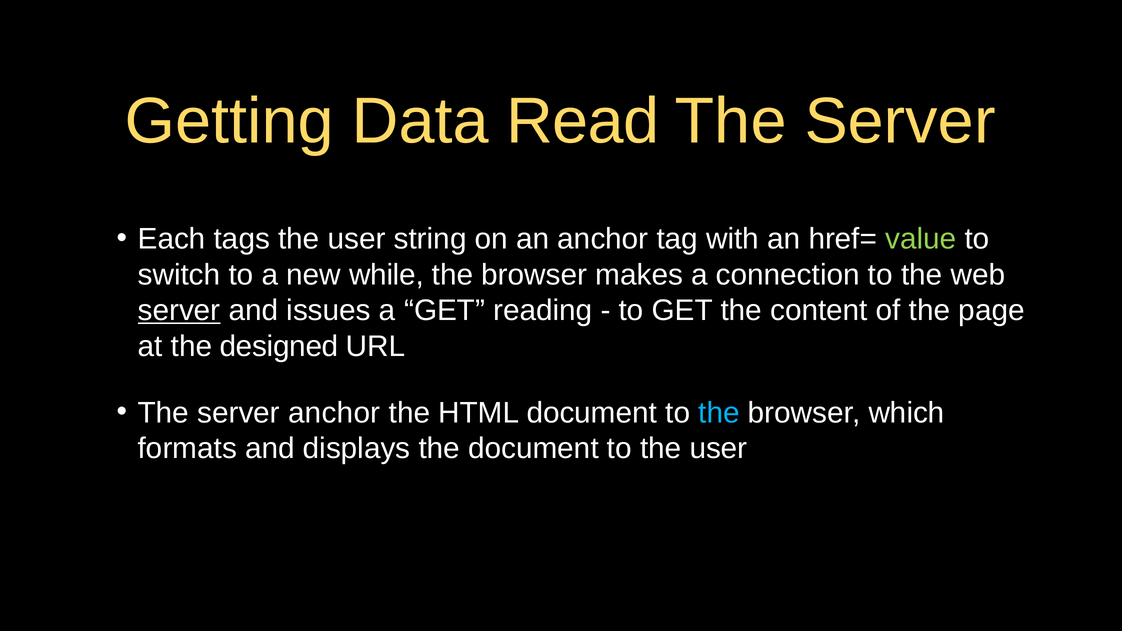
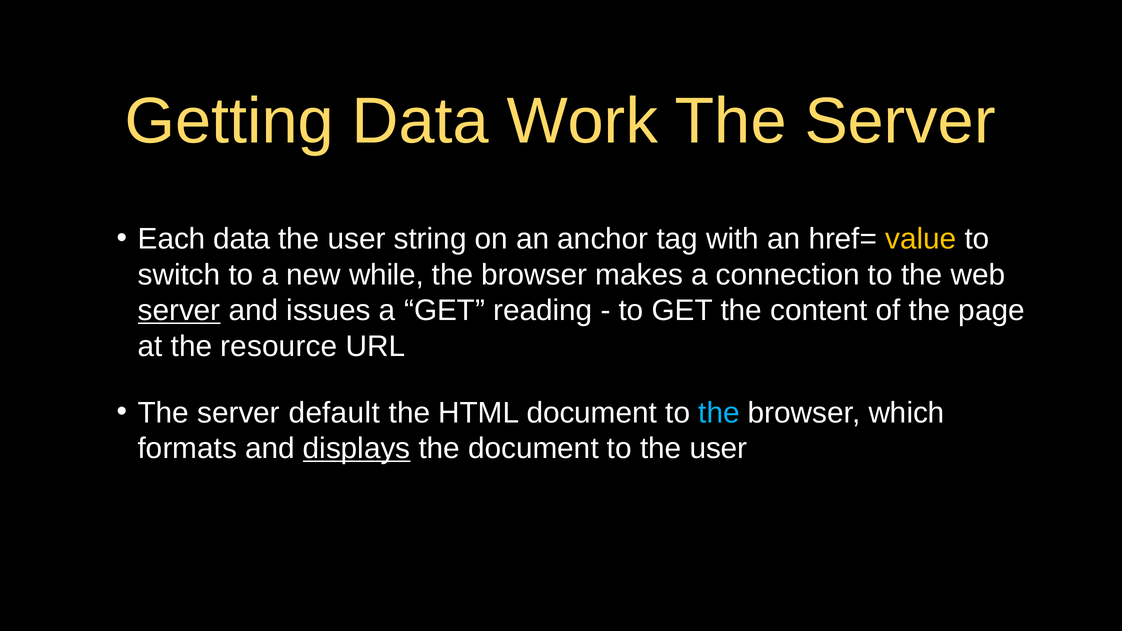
Read: Read -> Work
Each tags: tags -> data
value colour: light green -> yellow
designed: designed -> resource
server anchor: anchor -> default
displays underline: none -> present
